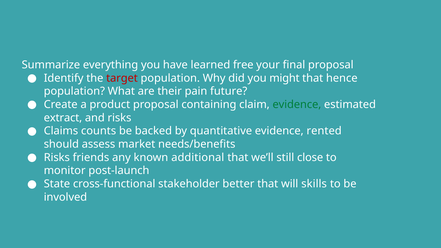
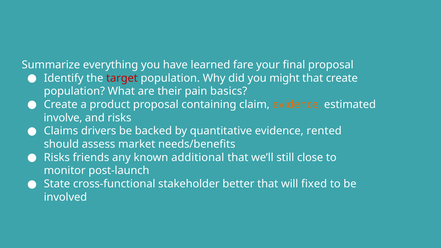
free: free -> fare
that hence: hence -> create
future: future -> basics
evidence at (297, 105) colour: green -> orange
extract: extract -> involve
counts: counts -> drivers
skills: skills -> fixed
